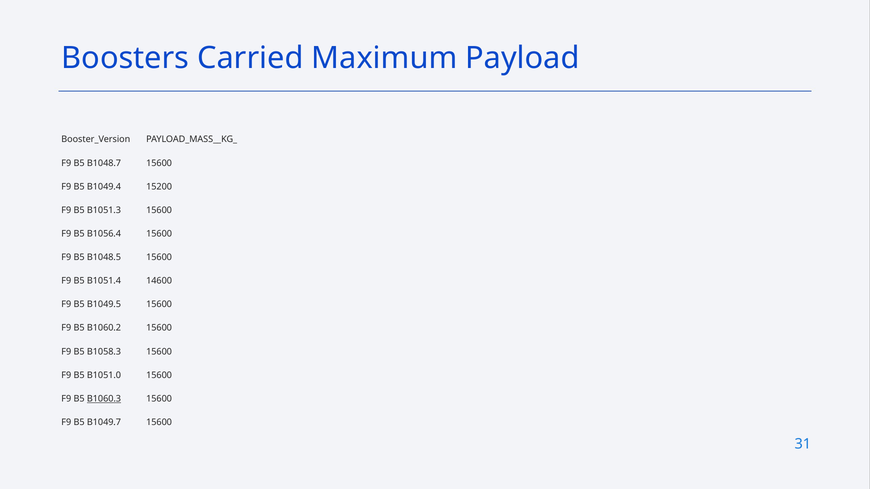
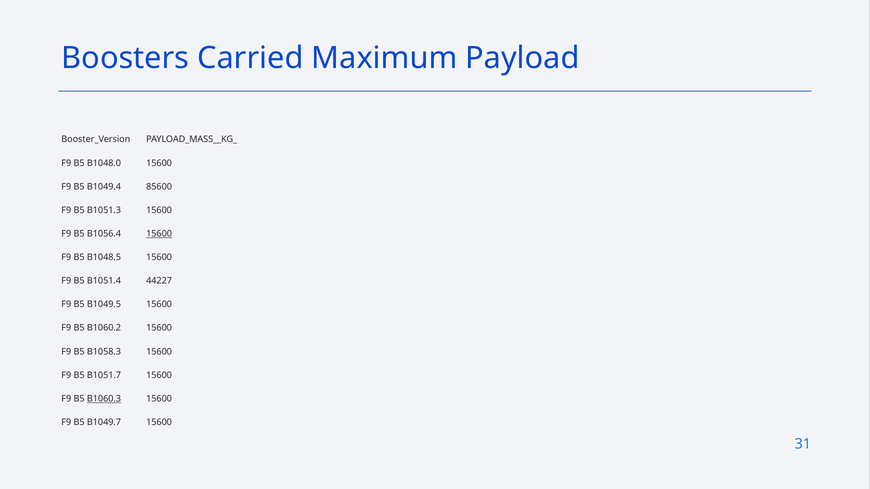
B1048.7: B1048.7 -> B1048.0
15200: 15200 -> 85600
15600 at (159, 234) underline: none -> present
14600: 14600 -> 44227
B1051.0: B1051.0 -> B1051.7
